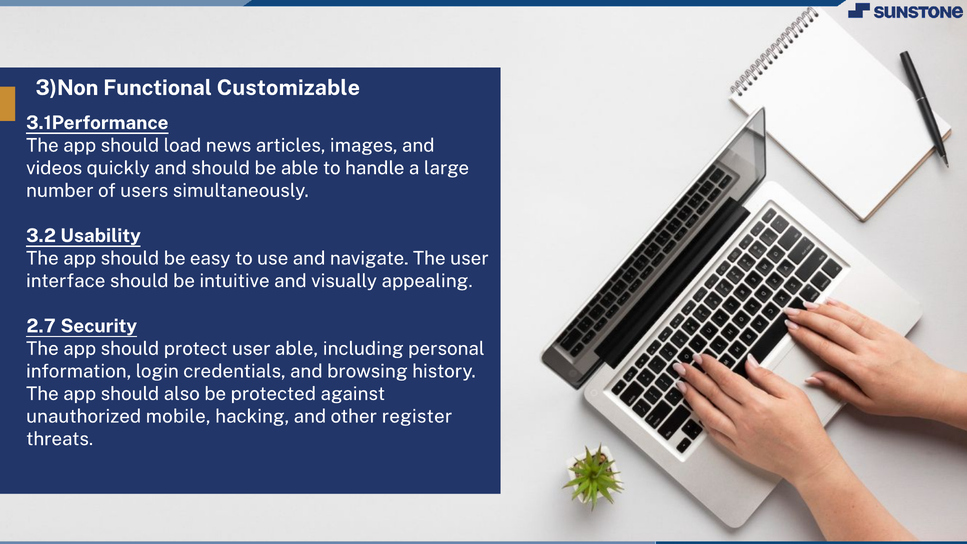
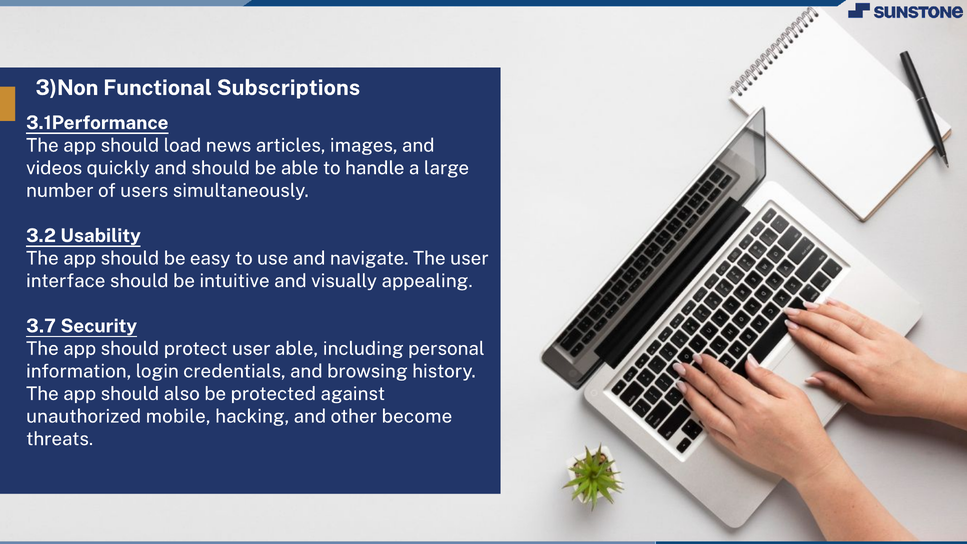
Customizable: Customizable -> Subscriptions
2.7: 2.7 -> 3.7
register: register -> become
